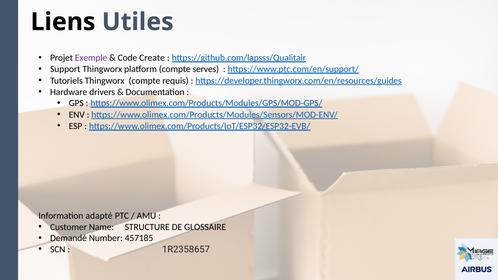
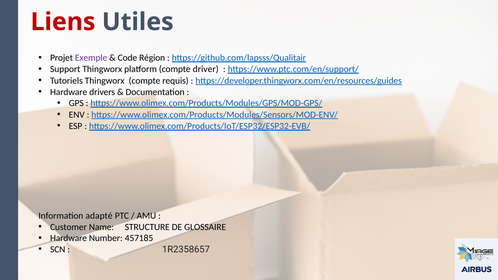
Liens colour: black -> red
Create: Create -> Région
serves: serves -> driver
Demandé at (68, 238): Demandé -> Hardware
